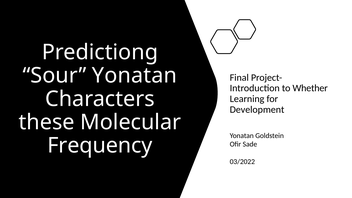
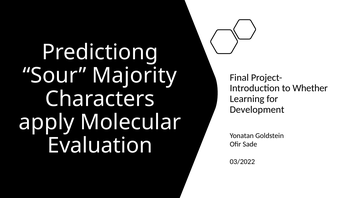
Sour Yonatan: Yonatan -> Majority
these: these -> apply
Frequency: Frequency -> Evaluation
